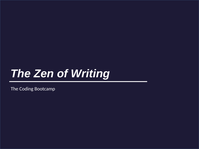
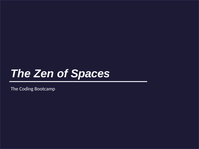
Writing: Writing -> Spaces
